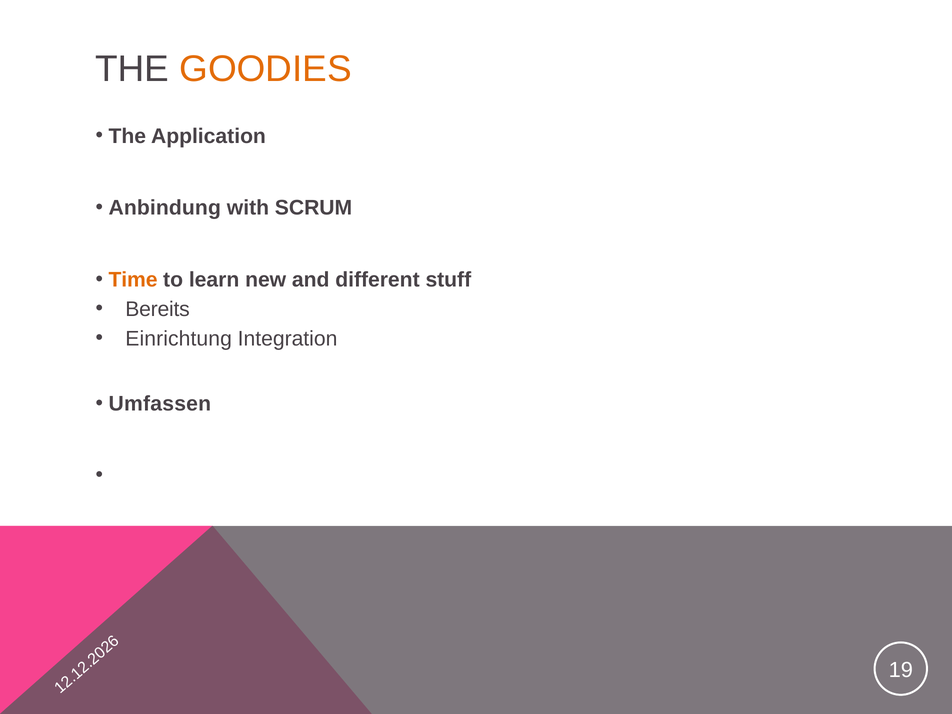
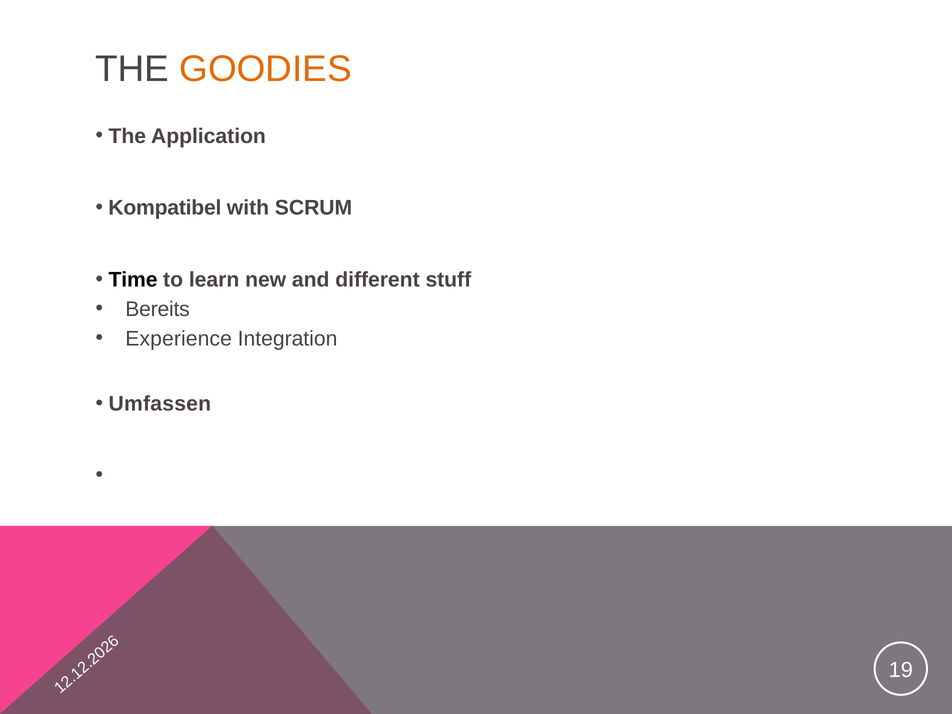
Anbindung: Anbindung -> Kompatibel
Time colour: orange -> black
Einrichtung: Einrichtung -> Experience
